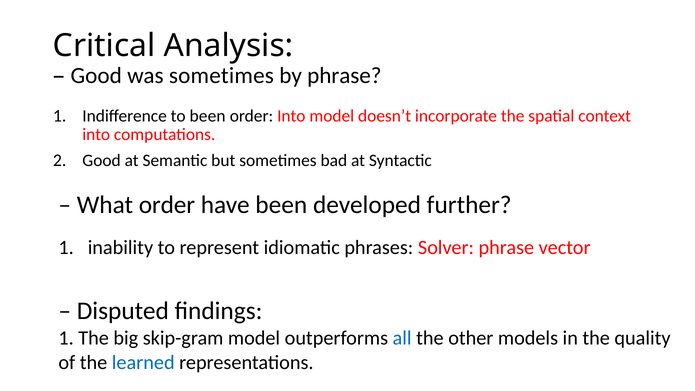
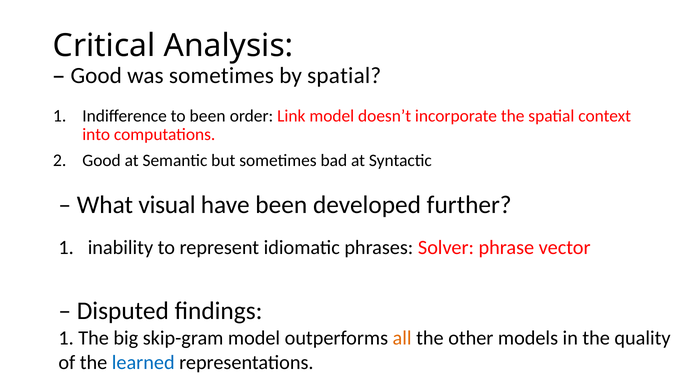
by phrase: phrase -> spatial
order Into: Into -> Link
What order: order -> visual
all colour: blue -> orange
